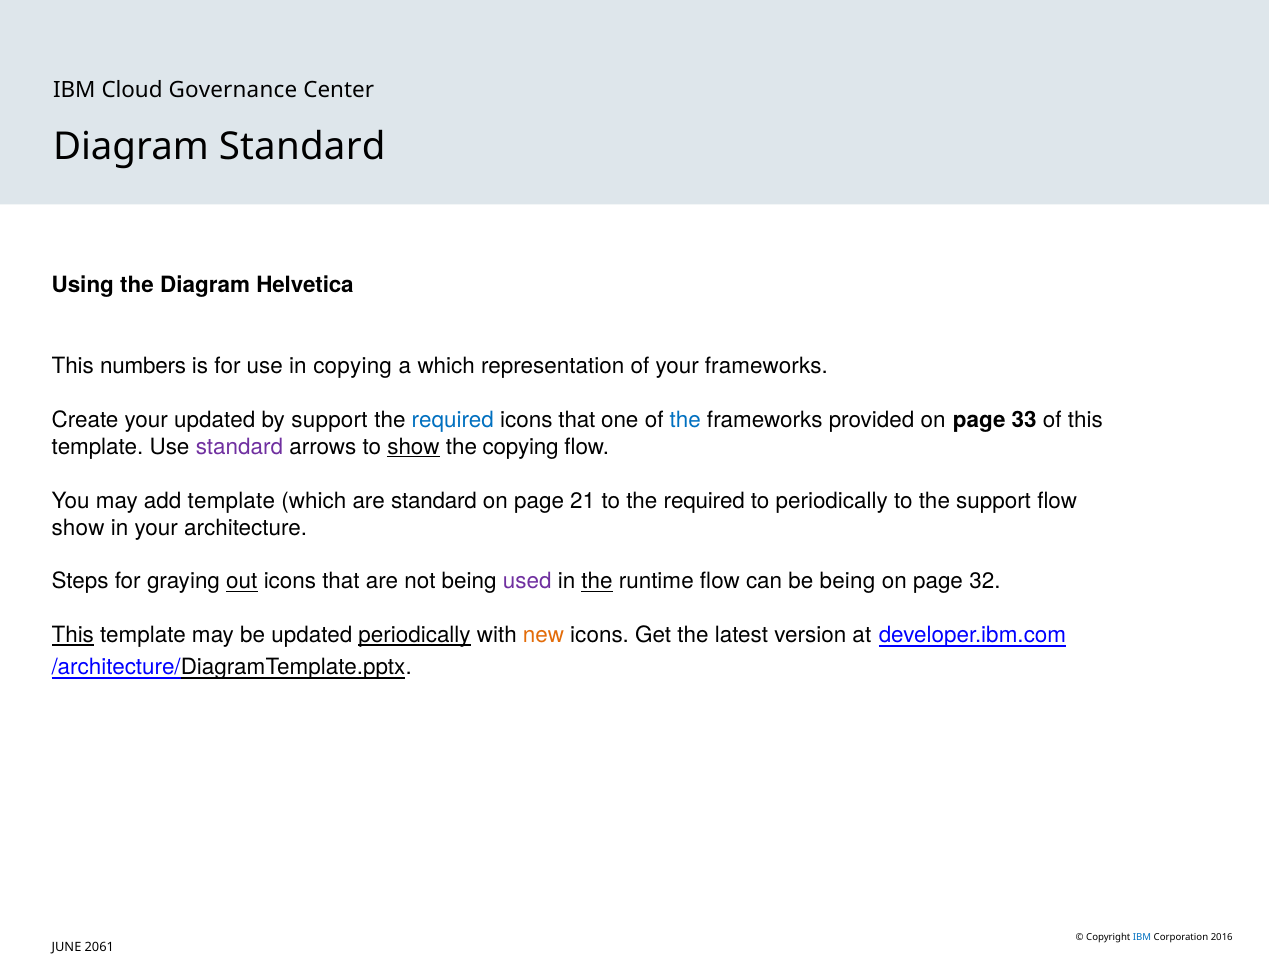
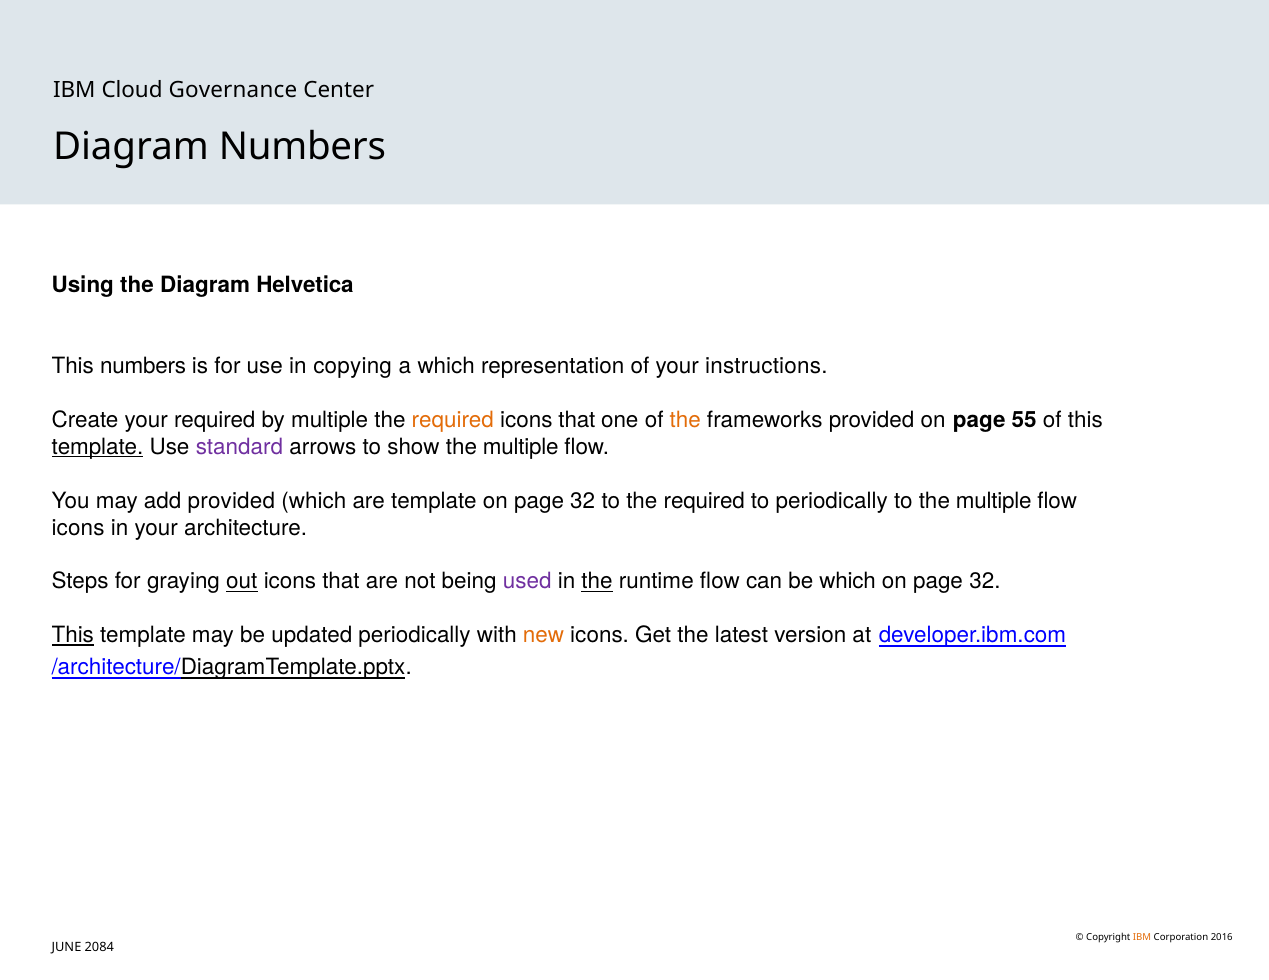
Diagram Standard: Standard -> Numbers
your frameworks: frameworks -> instructions
your updated: updated -> required
by support: support -> multiple
required at (453, 420) colour: blue -> orange
the at (685, 420) colour: blue -> orange
33: 33 -> 55
template at (97, 447) underline: none -> present
show at (413, 447) underline: present -> none
copying at (521, 447): copying -> multiple
add template: template -> provided
are standard: standard -> template
21 at (583, 501): 21 -> 32
to the support: support -> multiple
show at (78, 528): show -> icons
be being: being -> which
periodically at (415, 636) underline: present -> none
IBM at (1142, 937) colour: blue -> orange
2061: 2061 -> 2084
